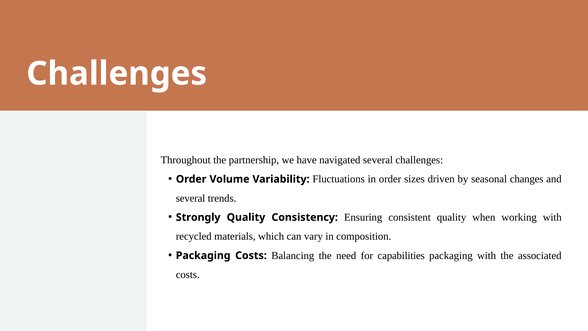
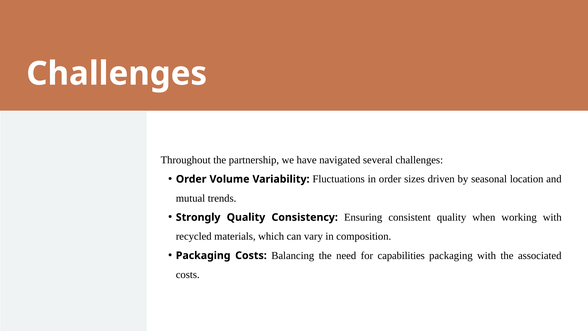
changes: changes -> location
several at (191, 198): several -> mutual
